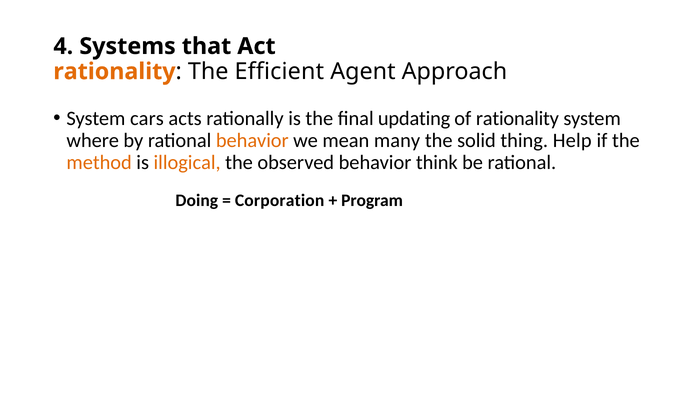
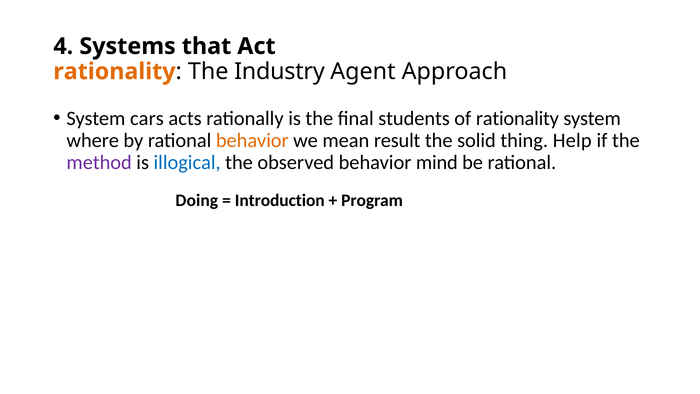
Efficient: Efficient -> Industry
updating: updating -> students
many: many -> result
method colour: orange -> purple
illogical colour: orange -> blue
think: think -> mind
Corporation: Corporation -> Introduction
